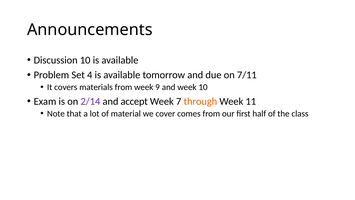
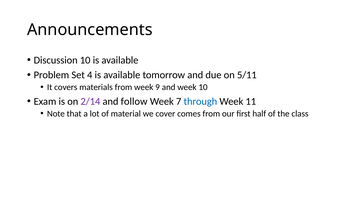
7/11: 7/11 -> 5/11
accept: accept -> follow
through colour: orange -> blue
